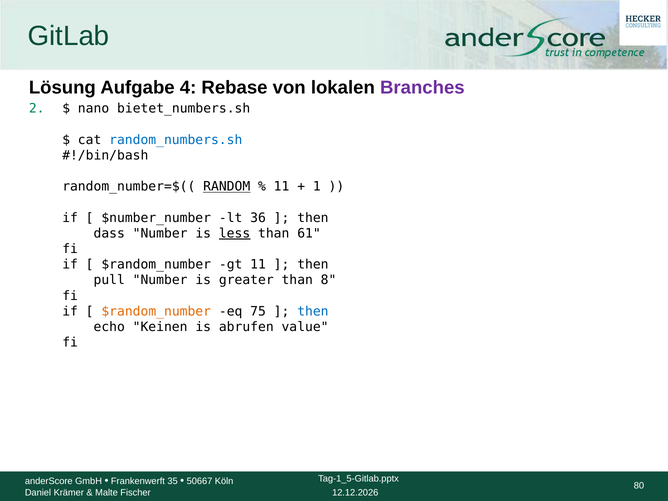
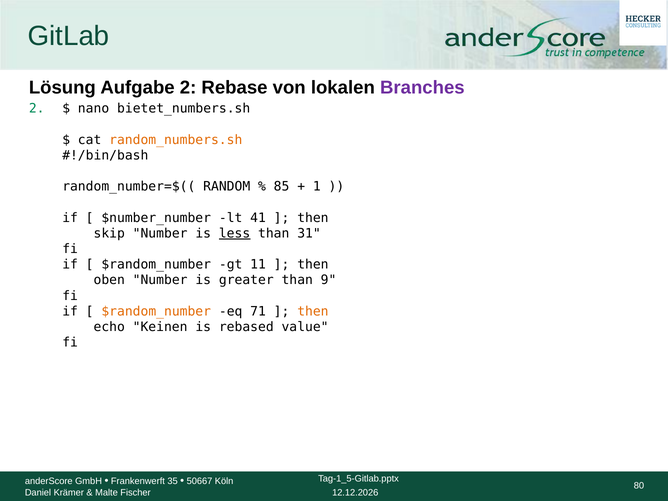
Aufgabe 4: 4 -> 2
random_numbers.sh colour: blue -> orange
RANDOM underline: present -> none
11 at (282, 187): 11 -> 85
36: 36 -> 41
dass: dass -> skip
61: 61 -> 31
pull: pull -> oben
8: 8 -> 9
75: 75 -> 71
then at (313, 311) colour: blue -> orange
abrufen: abrufen -> rebased
